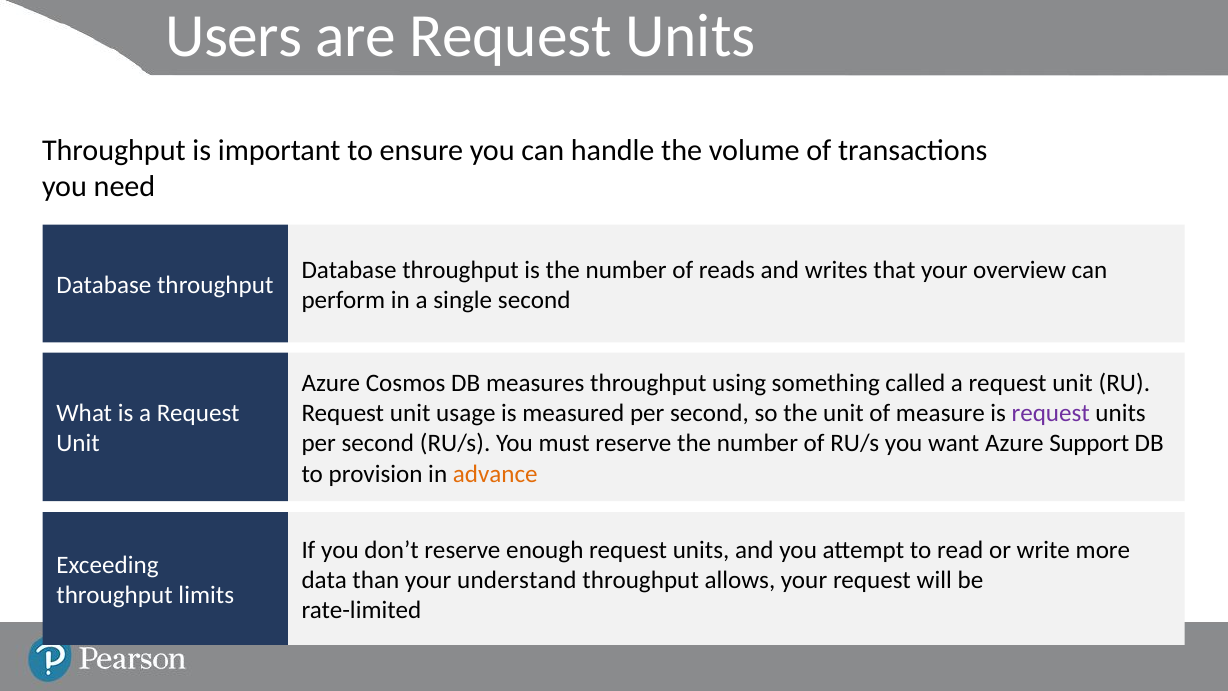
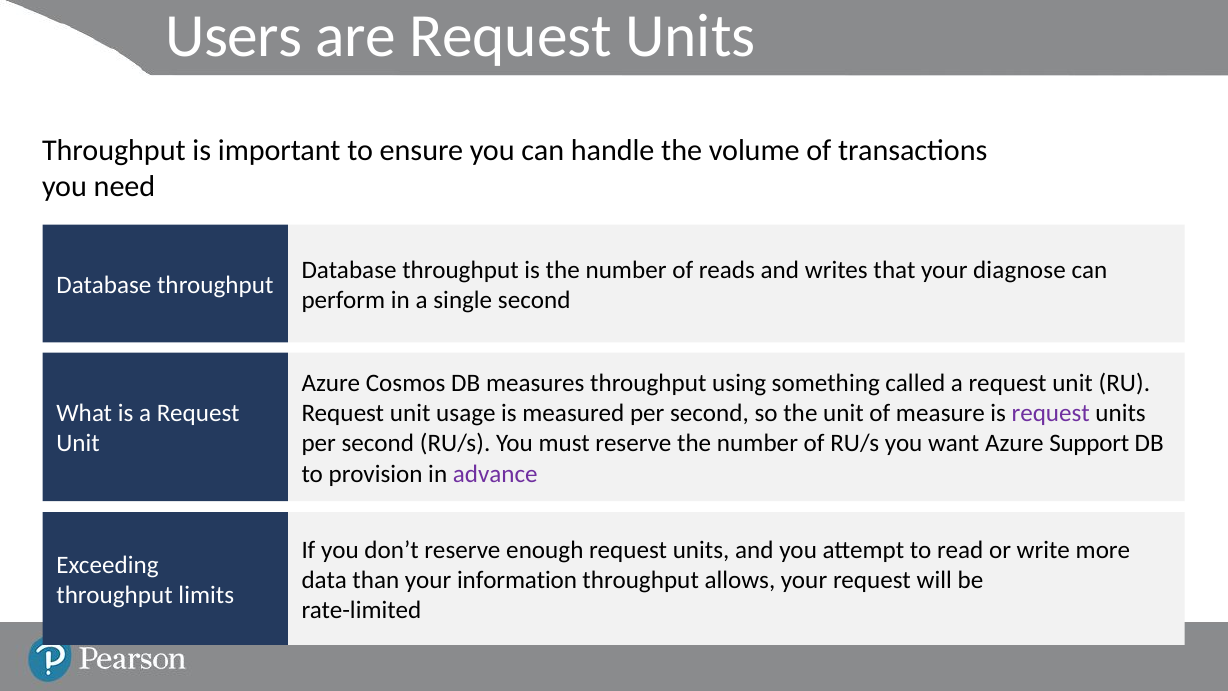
overview: overview -> diagnose
advance colour: orange -> purple
understand: understand -> information
